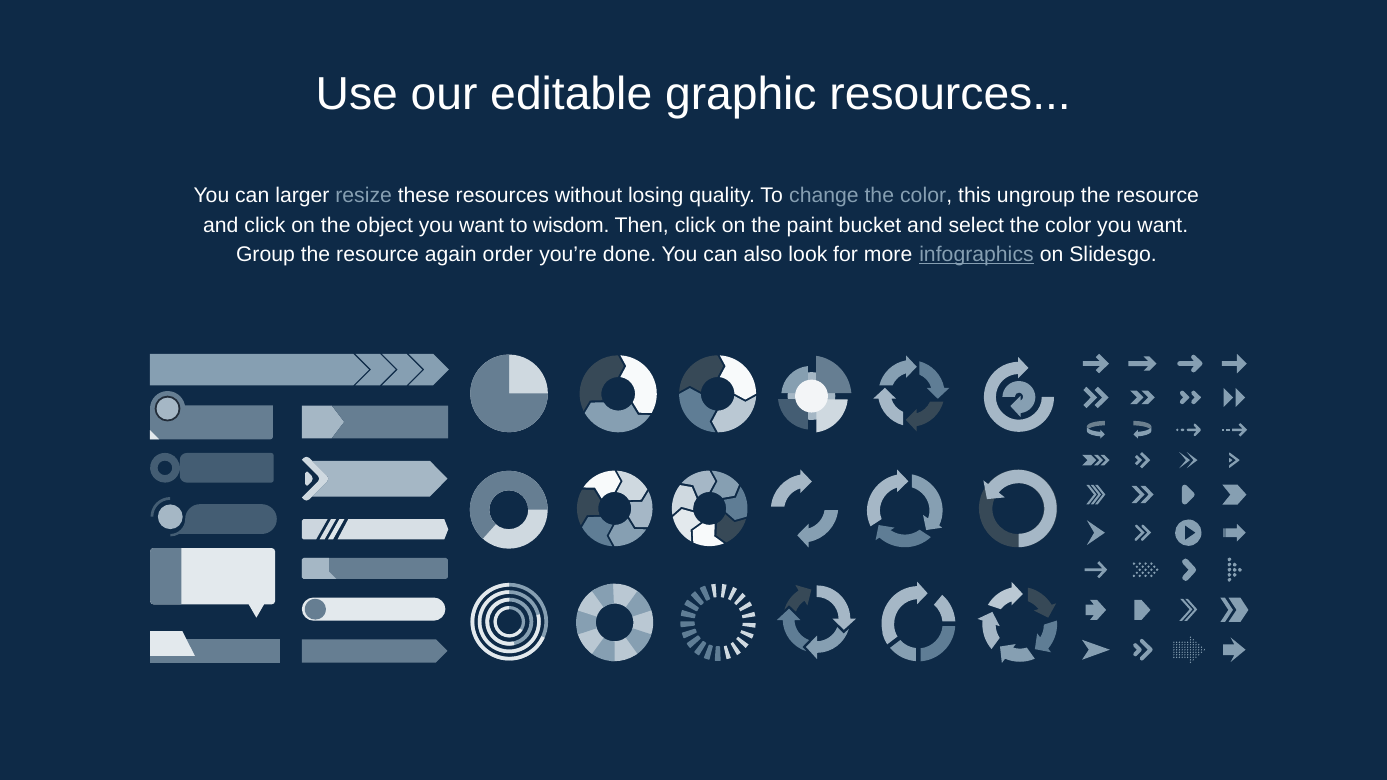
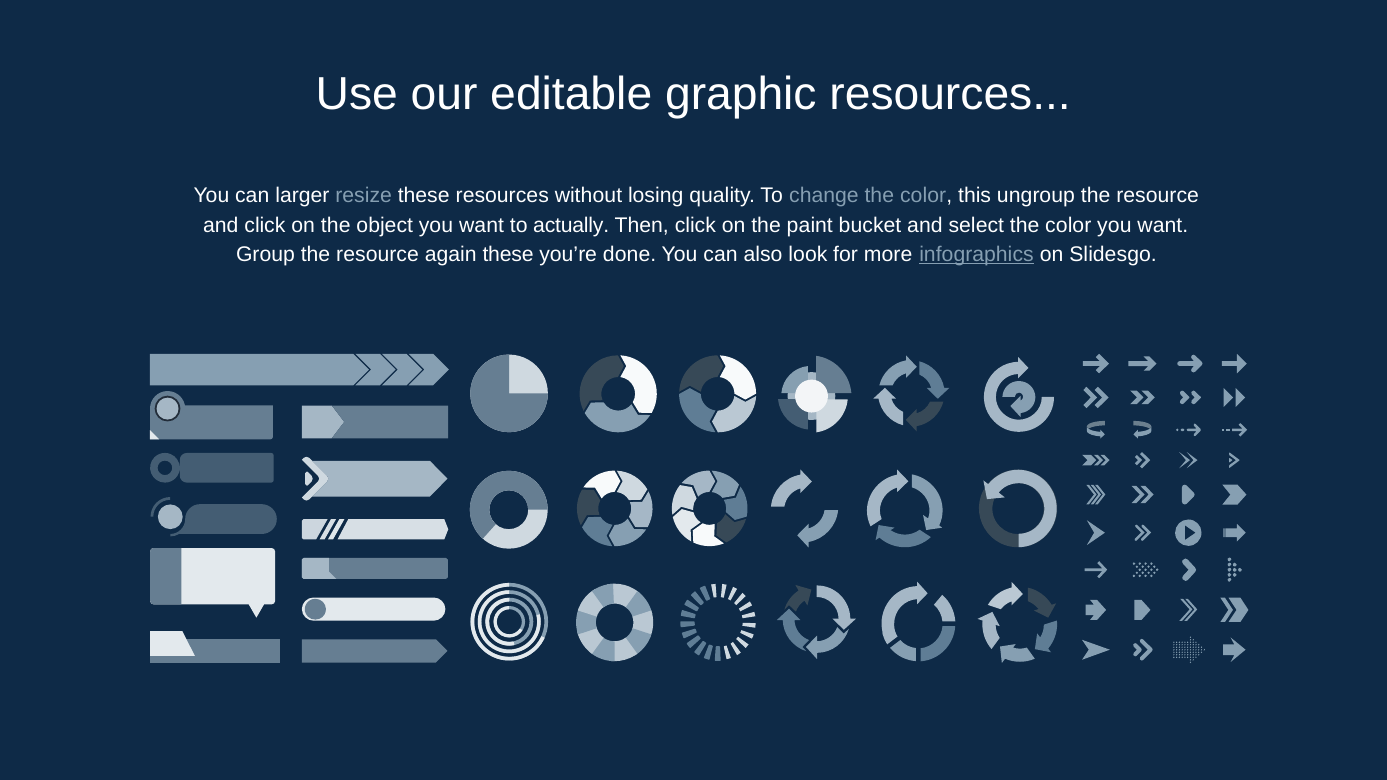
wisdom: wisdom -> actually
again order: order -> these
